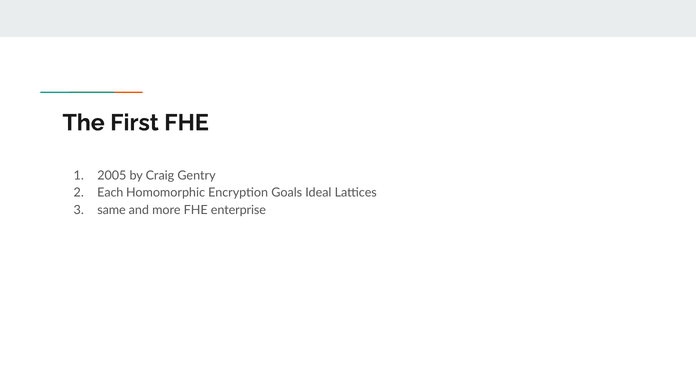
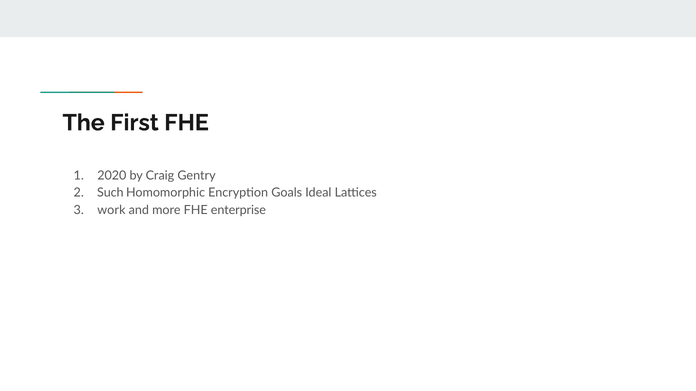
2005: 2005 -> 2020
Each: Each -> Such
same: same -> work
